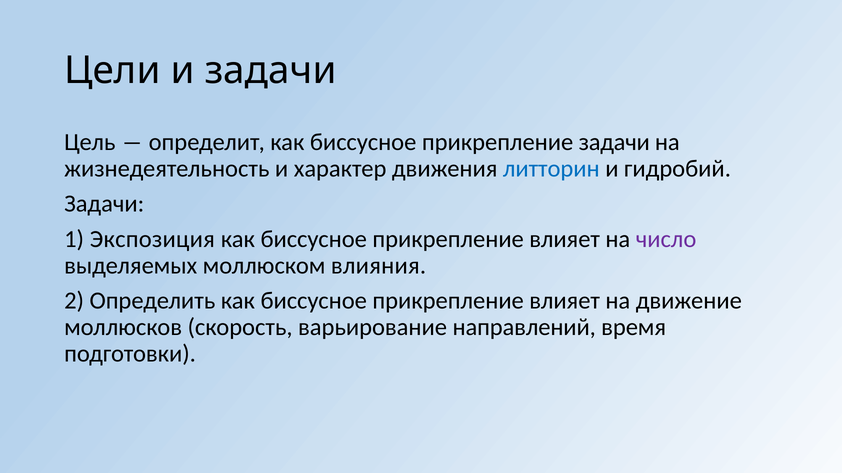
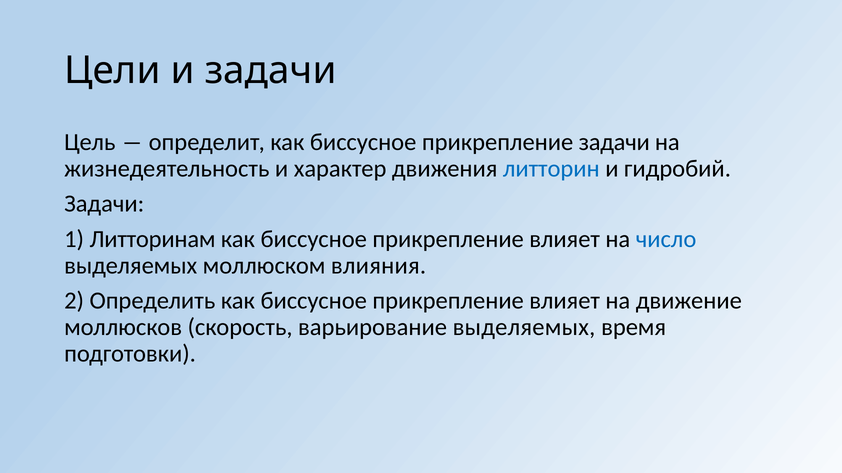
Экспозиция: Экспозиция -> Литторинам
число colour: purple -> blue
варьирование направлений: направлений -> выделяемых
